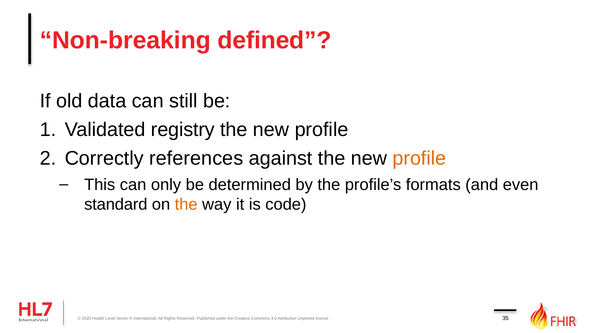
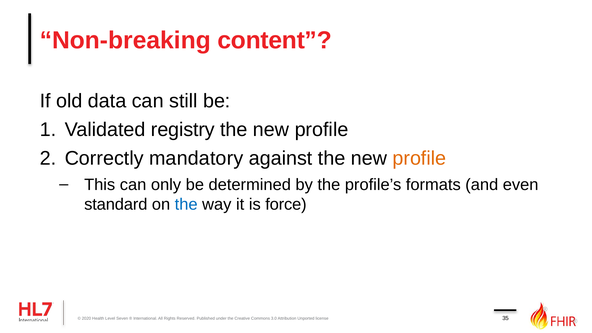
defined: defined -> content
references: references -> mandatory
the at (186, 204) colour: orange -> blue
code: code -> force
